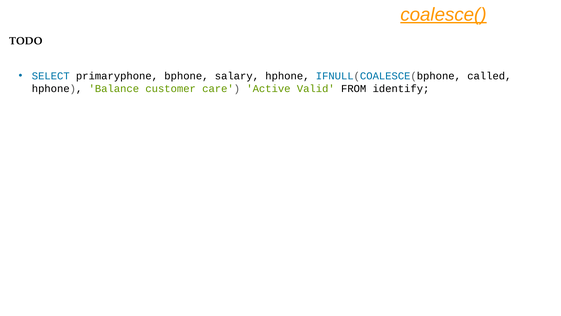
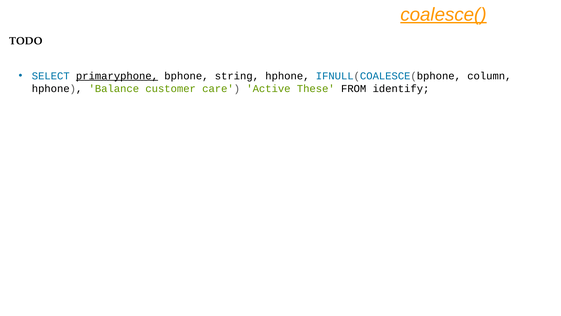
primaryphone underline: none -> present
salary: salary -> string
called: called -> column
Valid: Valid -> These
